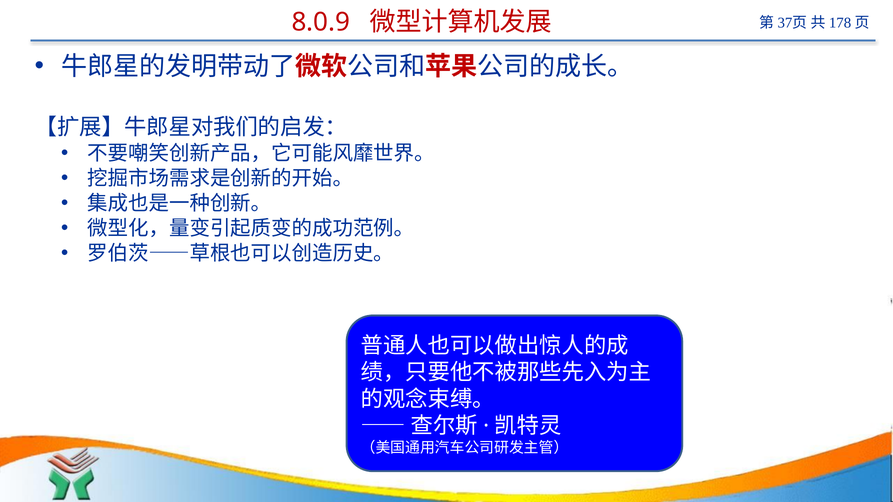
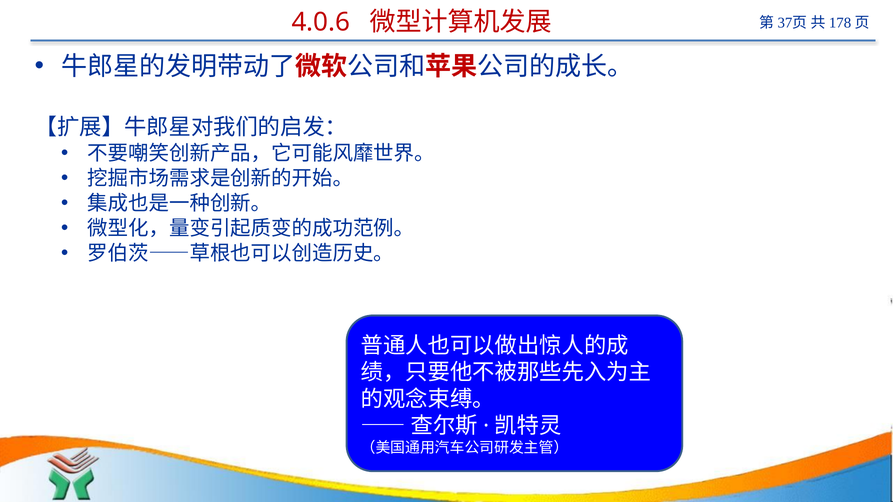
8.0.9: 8.0.9 -> 4.0.6
